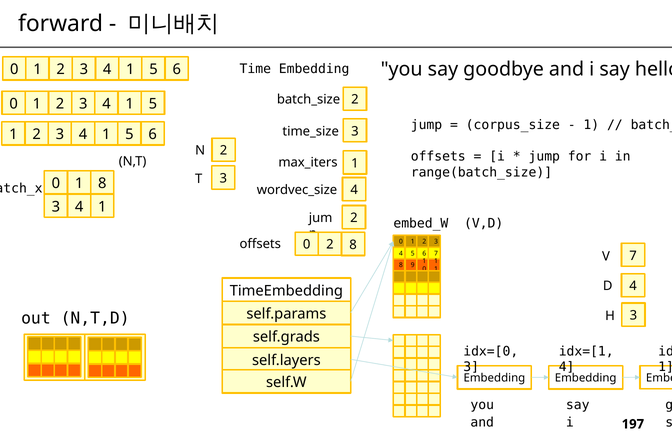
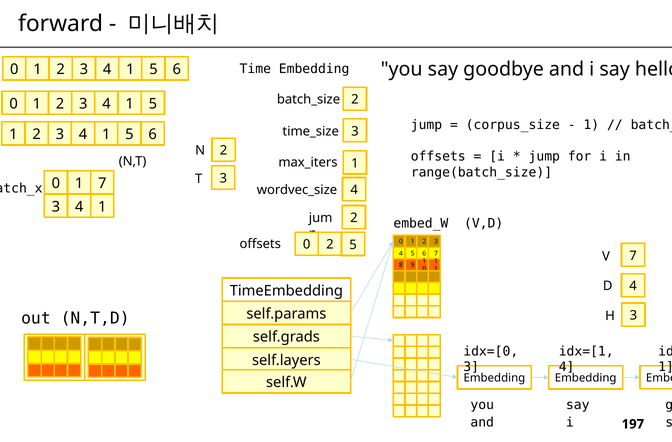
1 8: 8 -> 7
2 8: 8 -> 5
